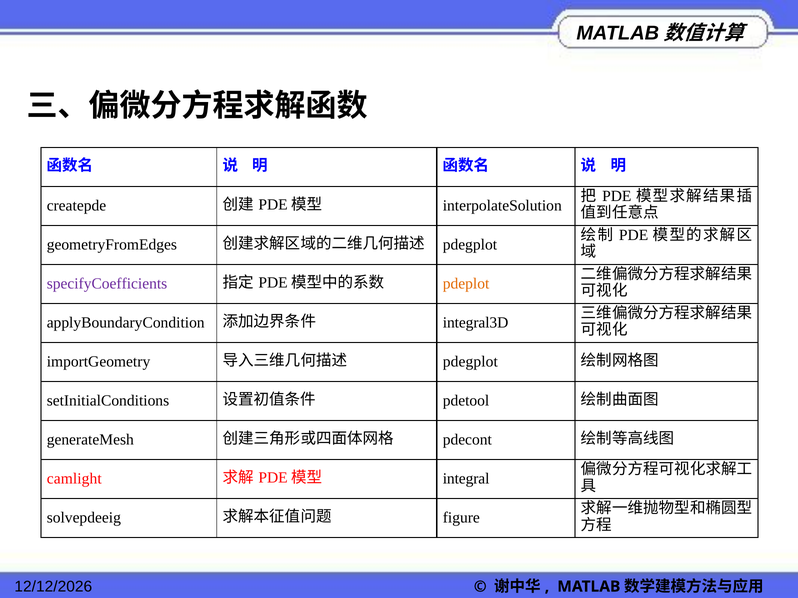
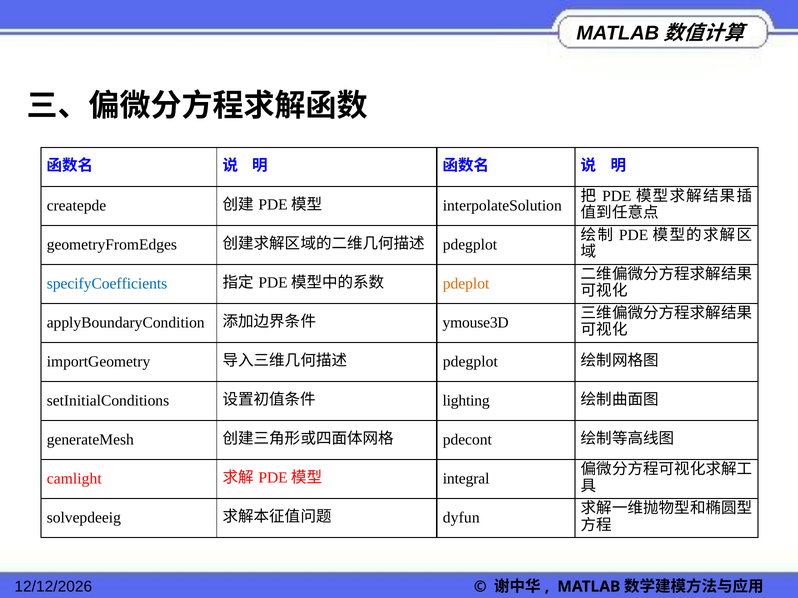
specifyCoefficients colour: purple -> blue
integral3D: integral3D -> ymouse3D
pdetool: pdetool -> lighting
figure: figure -> dyfun
